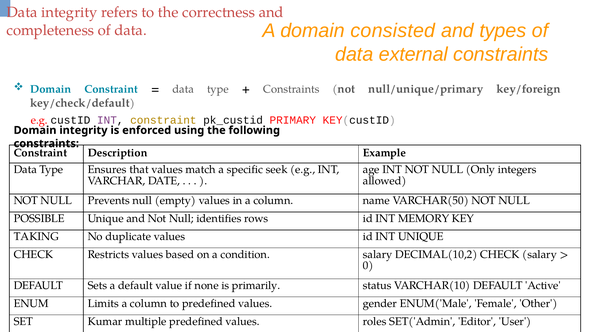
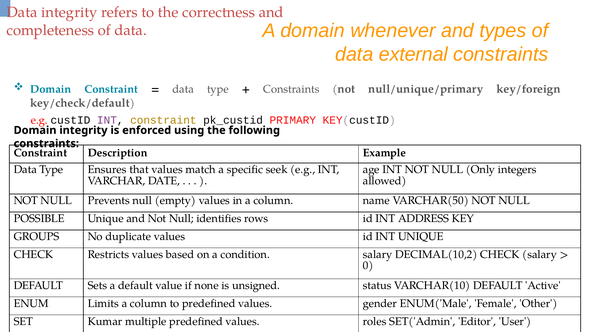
consisted: consisted -> whenever
MEMORY: MEMORY -> ADDRESS
TAKING: TAKING -> GROUPS
primarily: primarily -> unsigned
